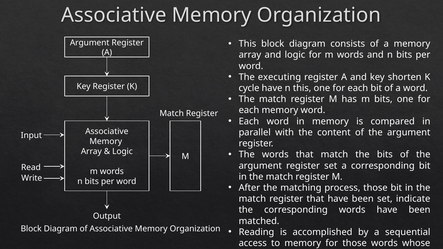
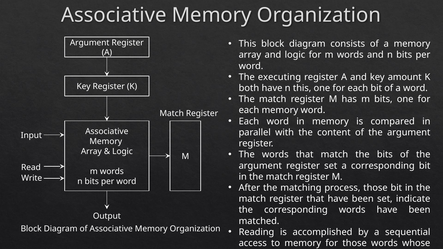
shorten: shorten -> amount
cycle: cycle -> both
